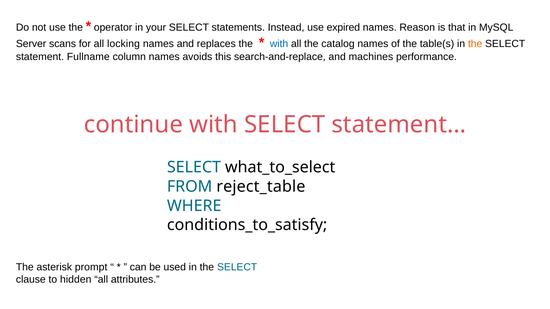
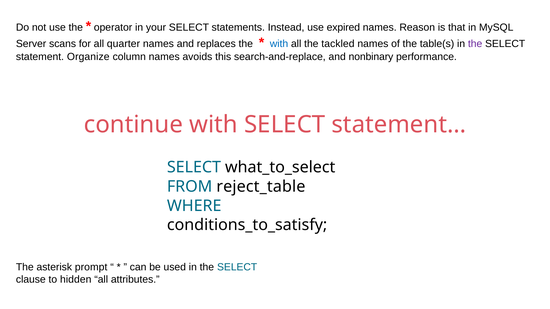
locking: locking -> quarter
catalog: catalog -> tackled
the at (475, 44) colour: orange -> purple
Fullname: Fullname -> Organize
machines: machines -> nonbinary
